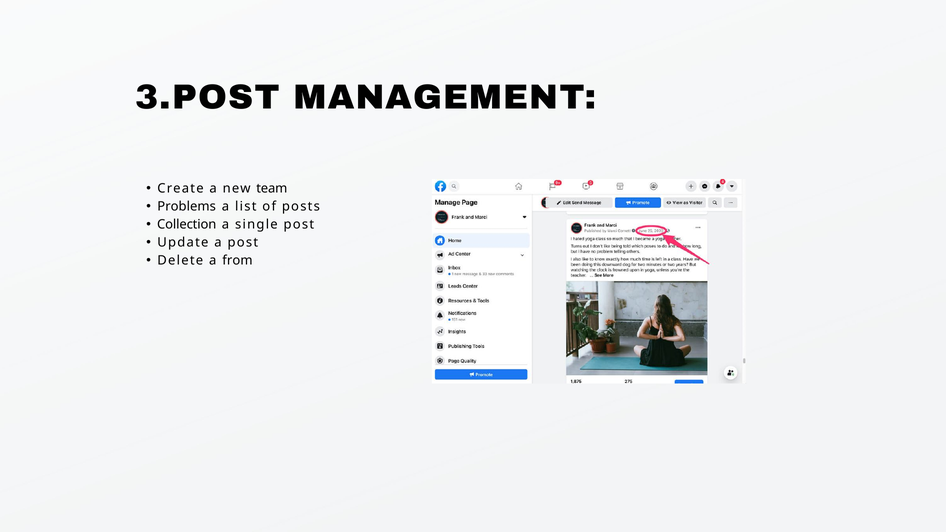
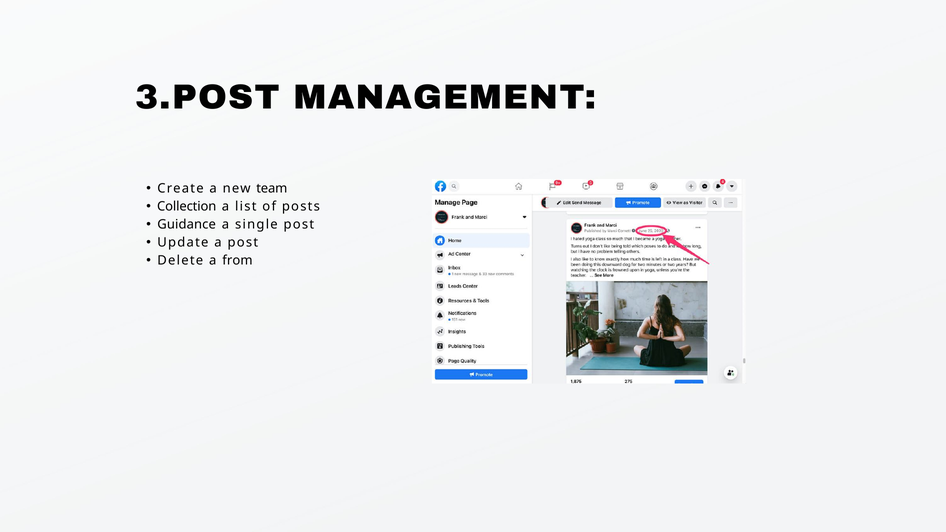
Problems: Problems -> Collection
Collection: Collection -> Guidance
